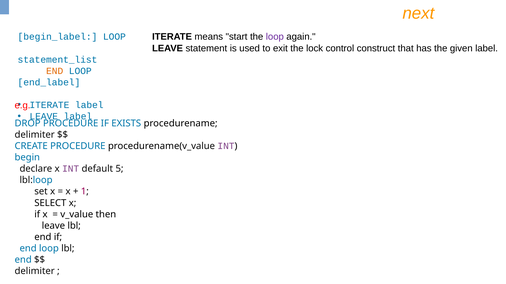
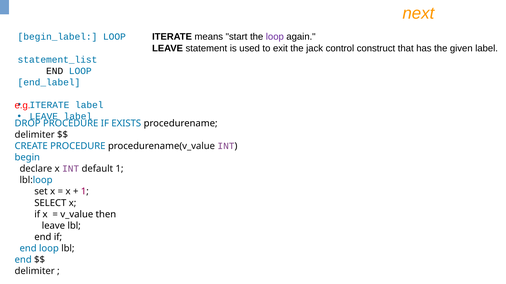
lock: lock -> jack
END at (55, 71) colour: orange -> black
default 5: 5 -> 1
